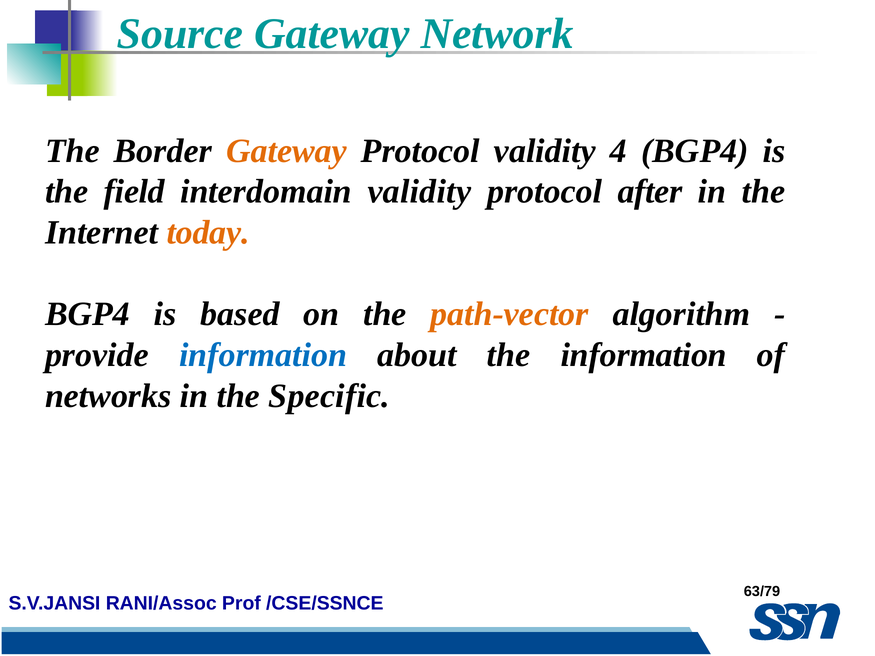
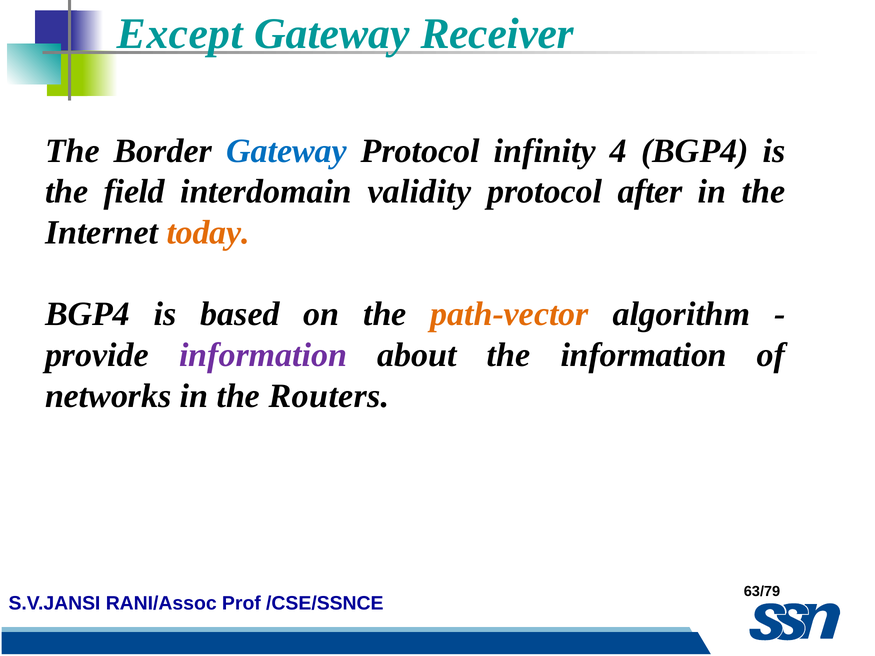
Source: Source -> Except
Network: Network -> Receiver
Gateway at (287, 151) colour: orange -> blue
Protocol validity: validity -> infinity
information at (263, 355) colour: blue -> purple
Specific: Specific -> Routers
